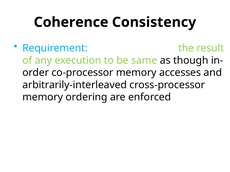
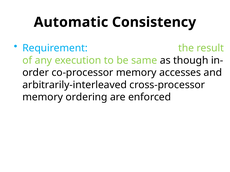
Coherence: Coherence -> Automatic
